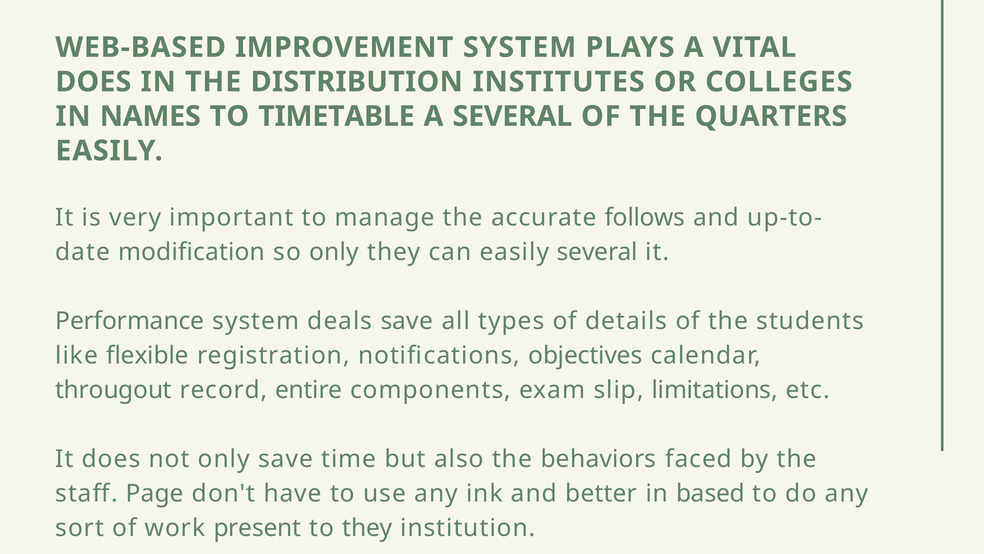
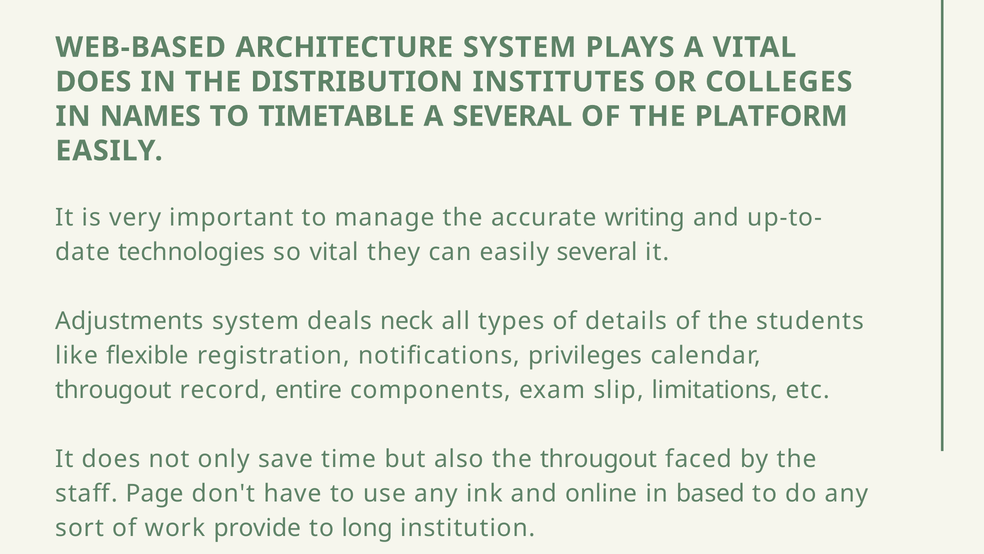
IMPROVEMENT: IMPROVEMENT -> ARCHITECTURE
QUARTERS: QUARTERS -> PLATFORM
follows: follows -> writing
modification: modification -> technologies
so only: only -> vital
Performance: Performance -> Adjustments
deals save: save -> neck
objectives: objectives -> privileges
the behaviors: behaviors -> througout
better: better -> online
present: present -> provide
to they: they -> long
